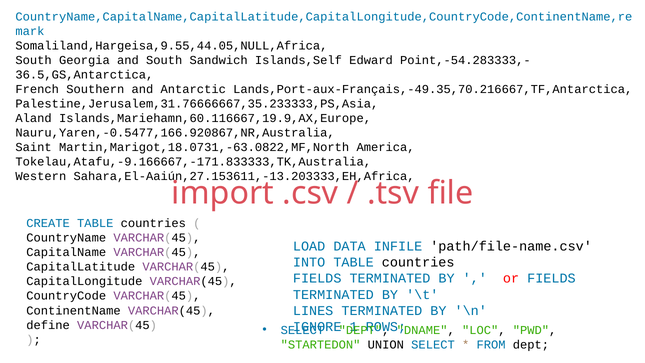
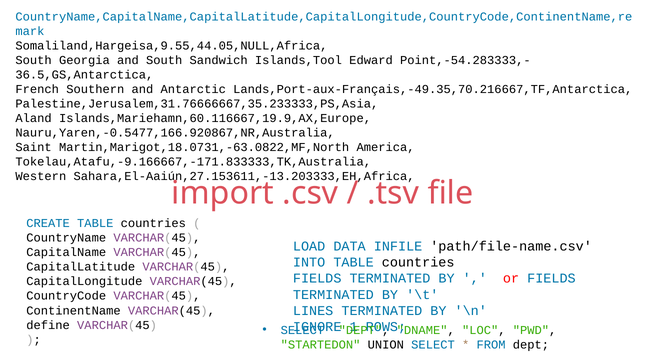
Islands,Self: Islands,Self -> Islands,Tool
